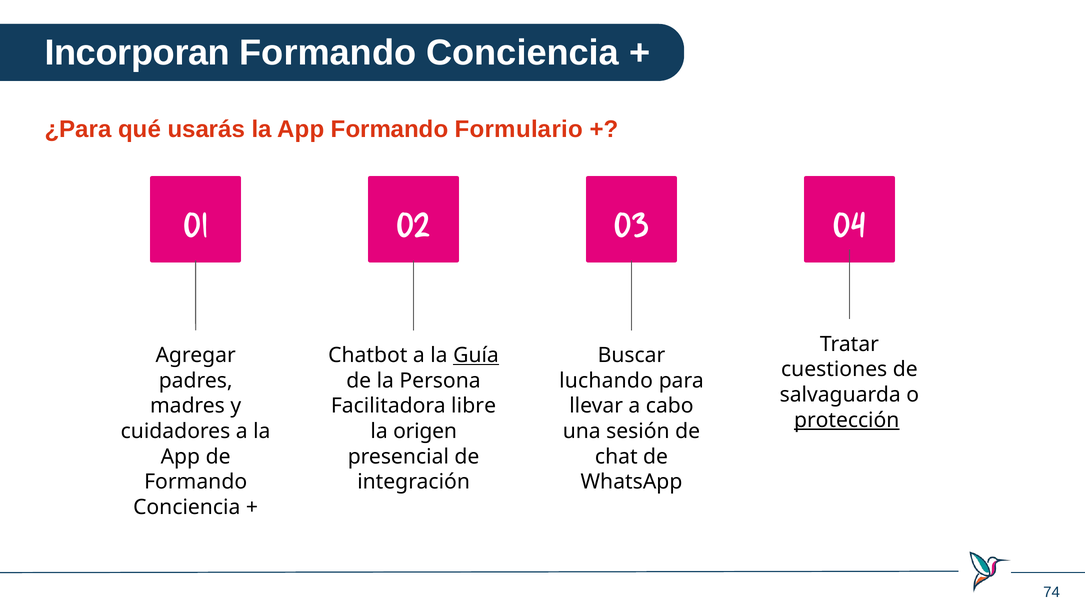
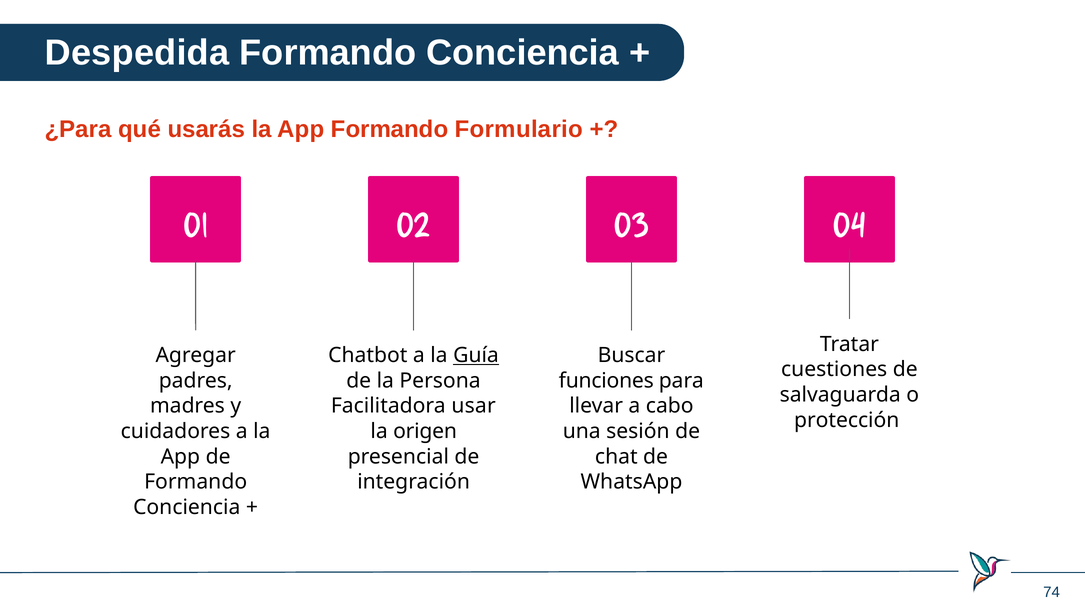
Incorporan: Incorporan -> Despedida
luchando: luchando -> funciones
libre: libre -> usar
protección underline: present -> none
